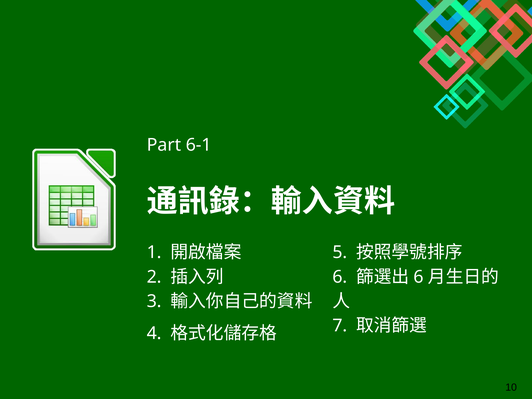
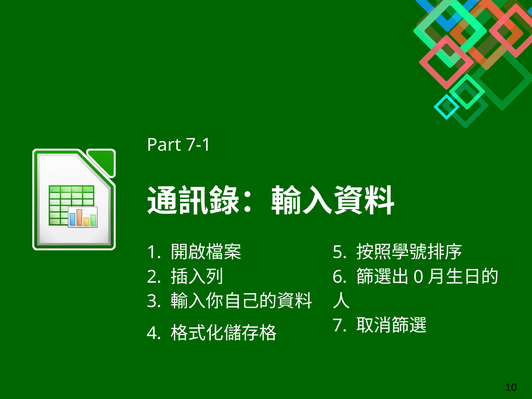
6-1: 6-1 -> 7-1
6 at (419, 277): 6 -> 0
